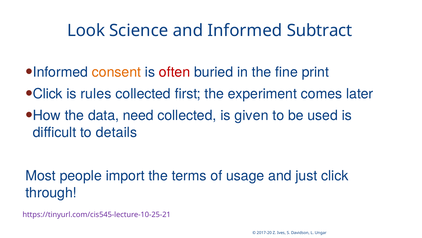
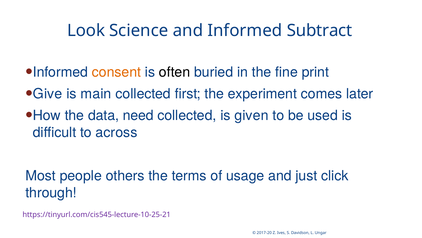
often colour: red -> black
Click at (48, 94): Click -> Give
rules: rules -> main
details: details -> across
import: import -> others
